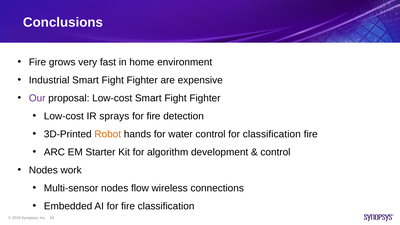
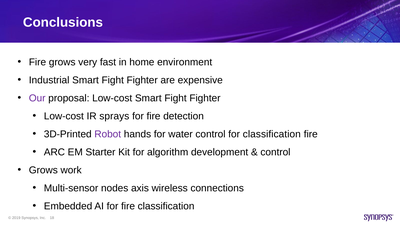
Robot colour: orange -> purple
Nodes at (43, 170): Nodes -> Grows
flow: flow -> axis
